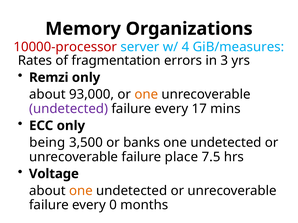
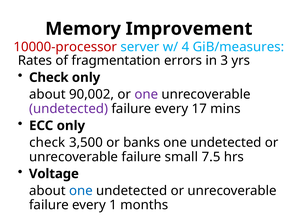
Organizations: Organizations -> Improvement
Remzi at (49, 78): Remzi -> Check
93,000: 93,000 -> 90,002
one at (146, 95) colour: orange -> purple
being at (47, 143): being -> check
place: place -> small
one at (81, 191) colour: orange -> blue
0: 0 -> 1
